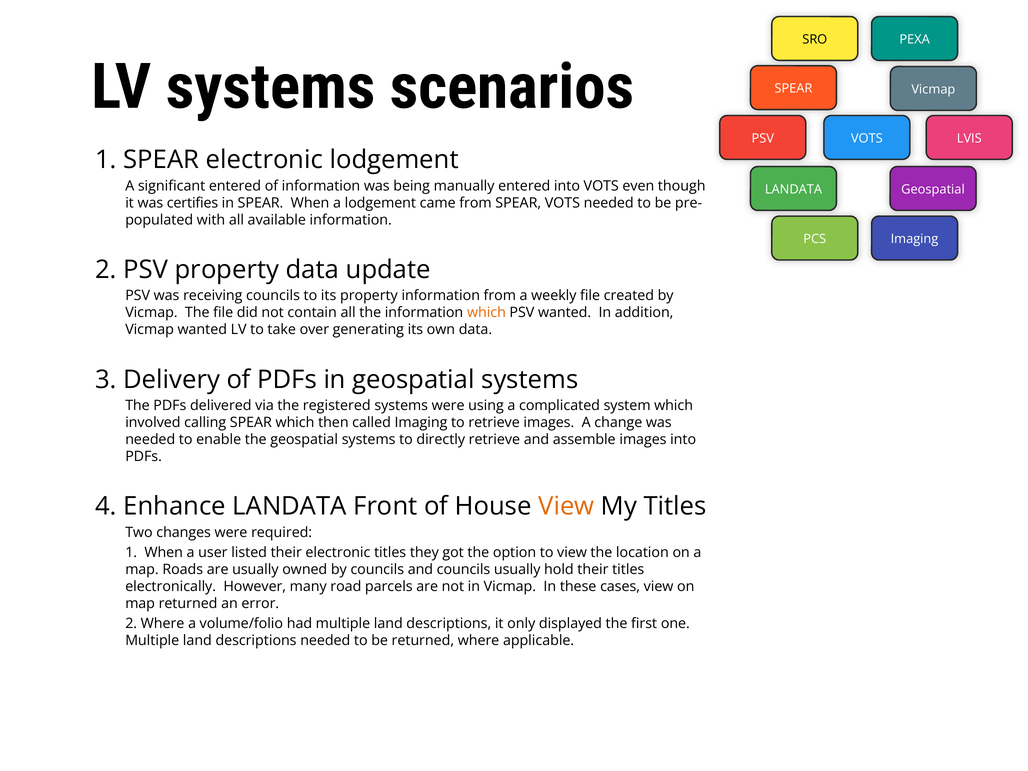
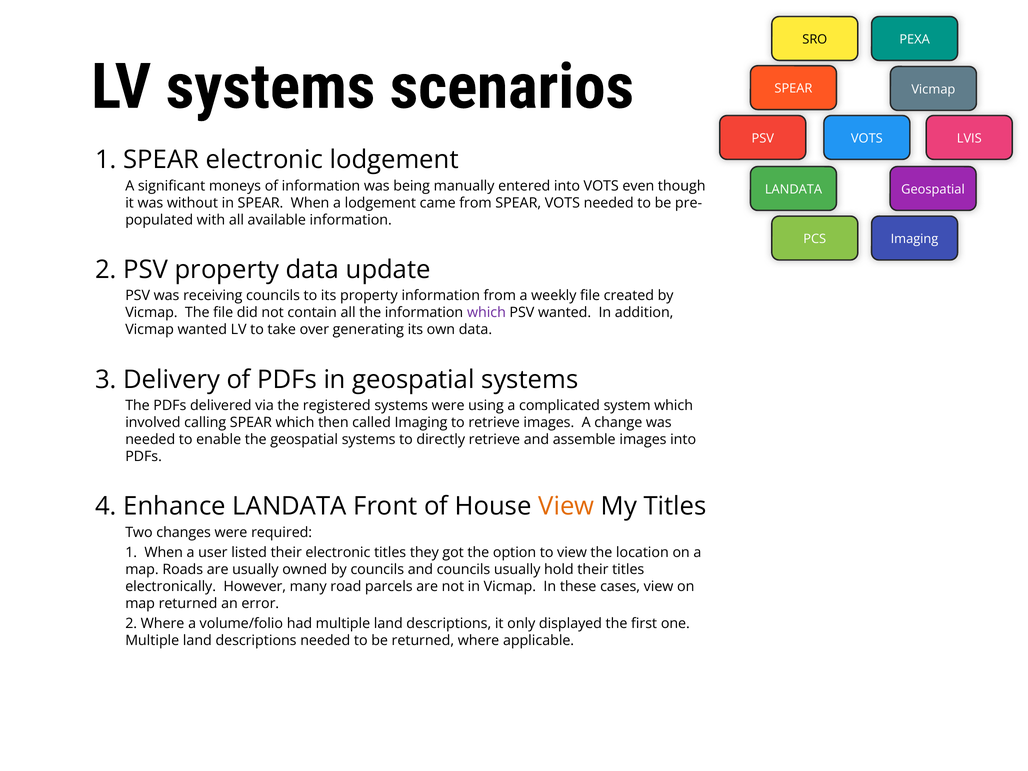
significant entered: entered -> moneys
certifies: certifies -> without
which at (486, 313) colour: orange -> purple
